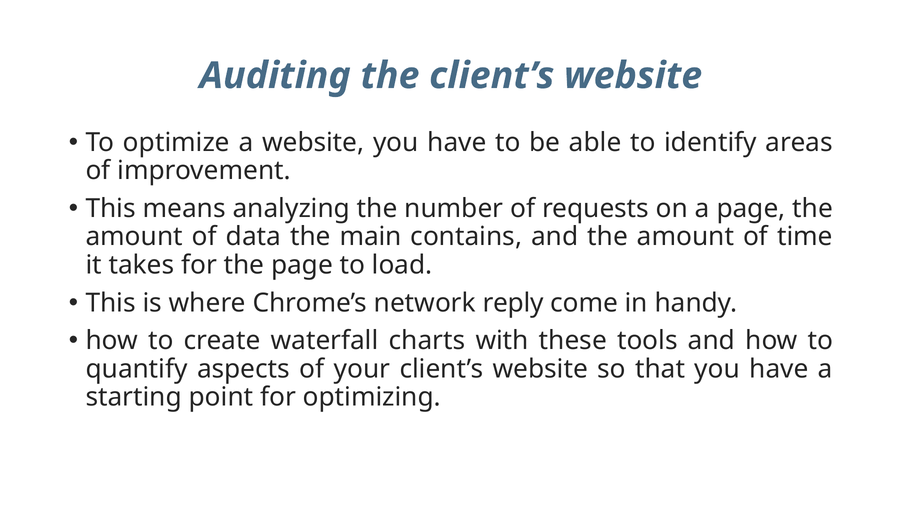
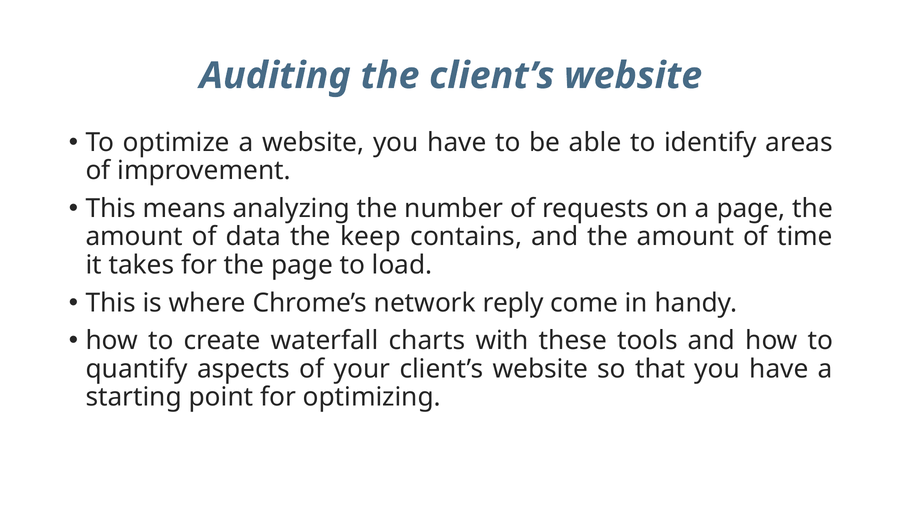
main: main -> keep
